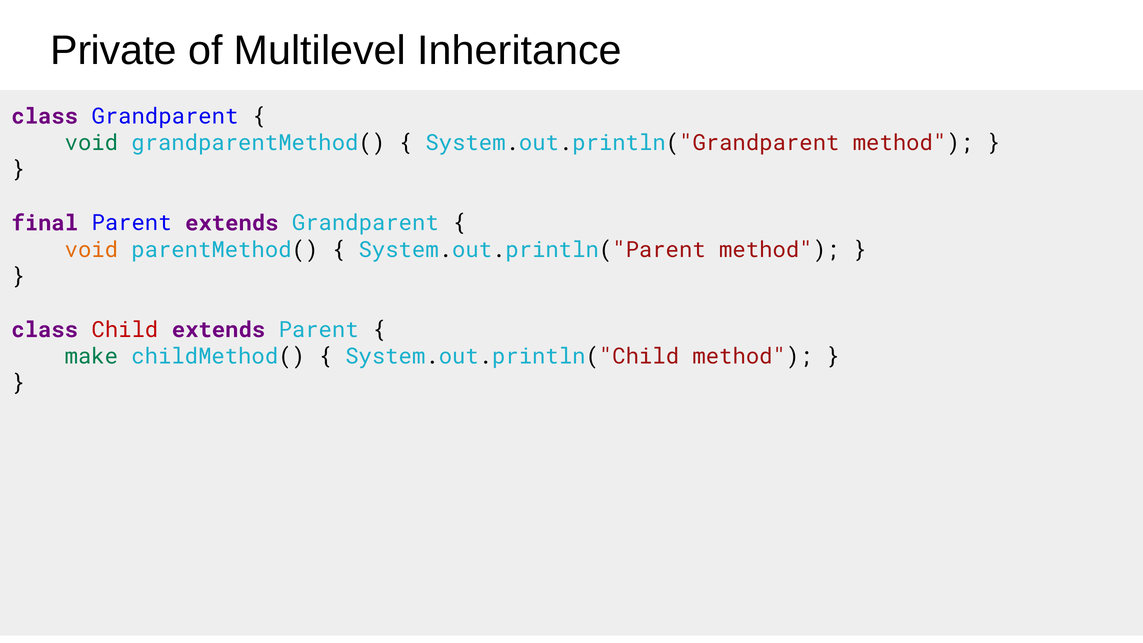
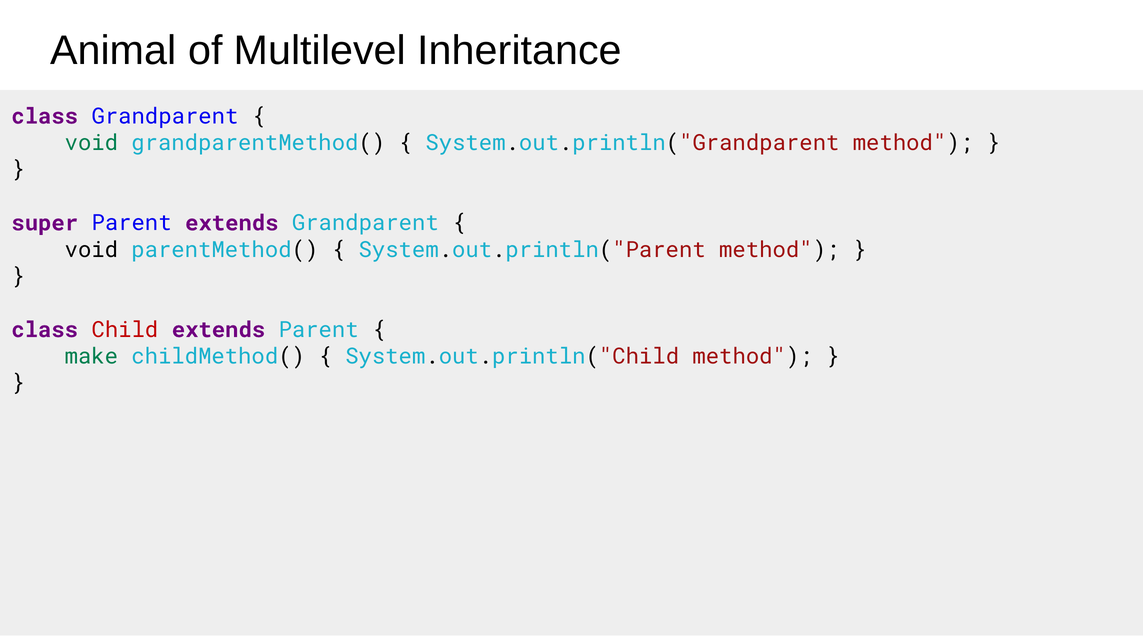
Private: Private -> Animal
final: final -> super
void at (91, 250) colour: orange -> black
